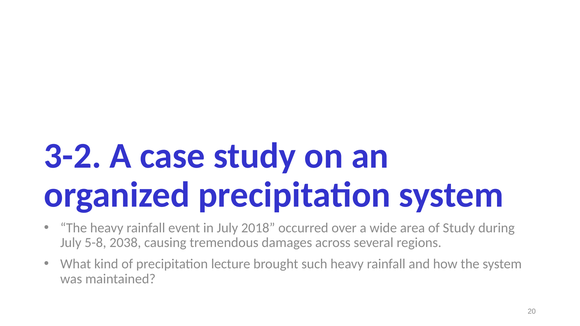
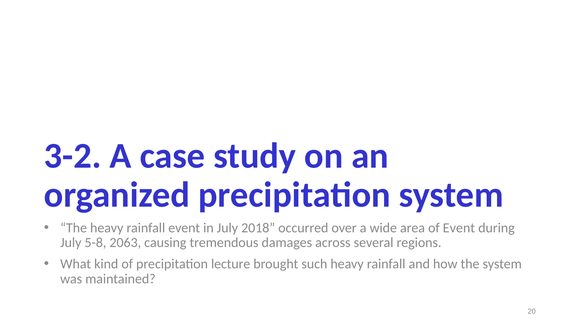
of Study: Study -> Event
2038: 2038 -> 2063
